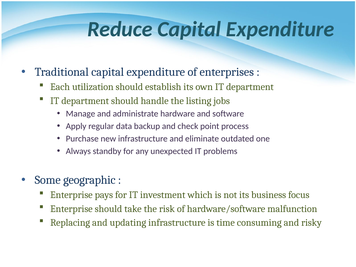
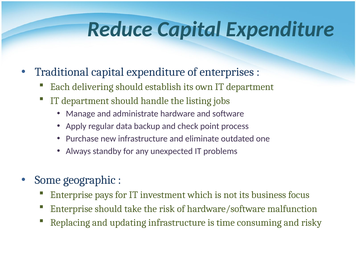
utilization: utilization -> delivering
